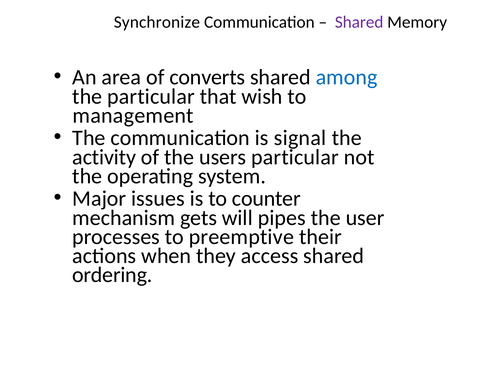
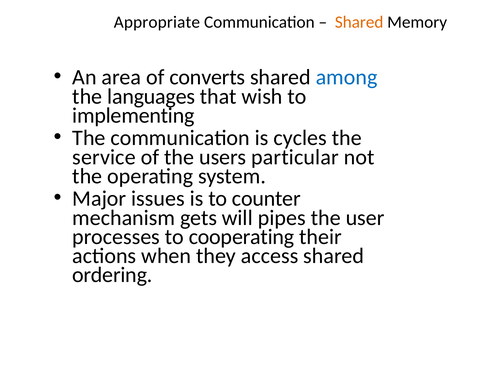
Synchronize: Synchronize -> Appropriate
Shared at (359, 22) colour: purple -> orange
the particular: particular -> languages
management: management -> implementing
signal: signal -> cycles
activity: activity -> service
preemptive: preemptive -> cooperating
